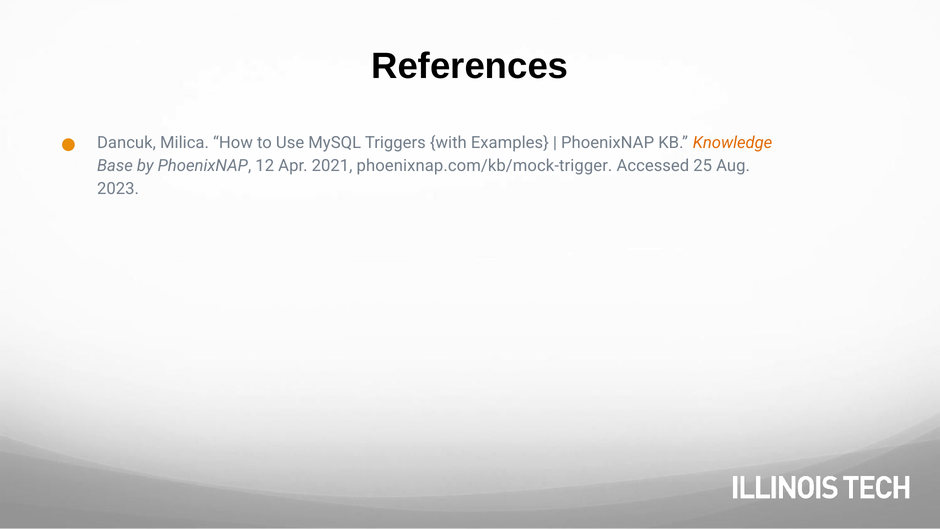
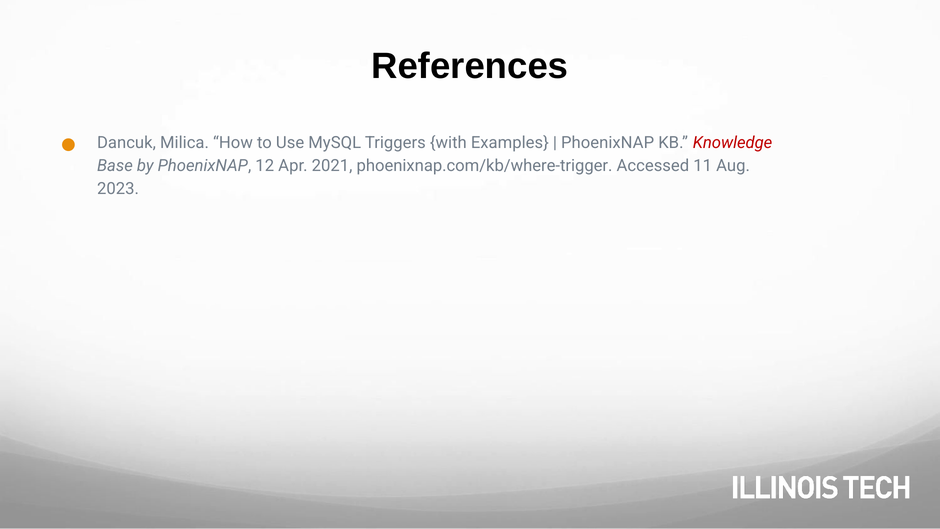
Knowledge colour: orange -> red
phoenixnap.com/kb/mock-trigger: phoenixnap.com/kb/mock-trigger -> phoenixnap.com/kb/where-trigger
25: 25 -> 11
